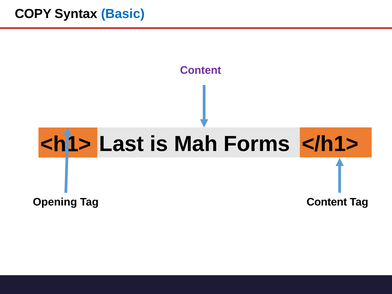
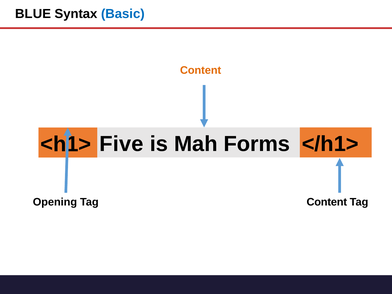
COPY: COPY -> BLUE
Content at (201, 70) colour: purple -> orange
Last: Last -> Five
